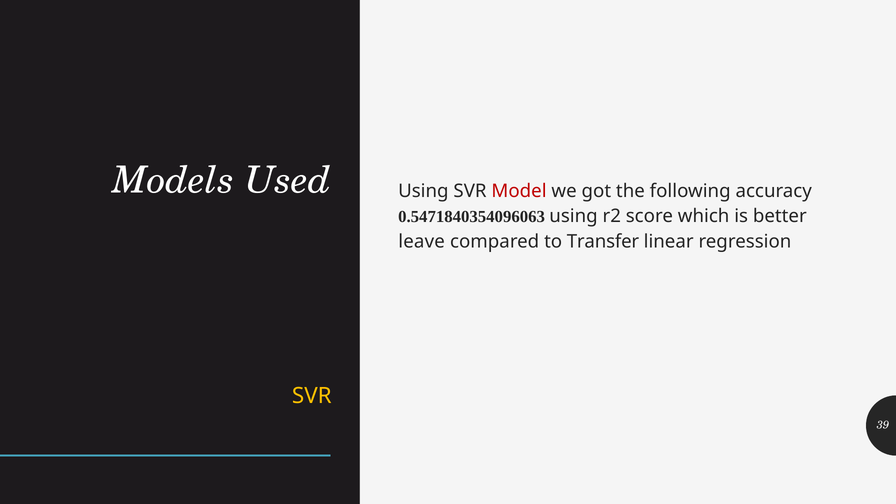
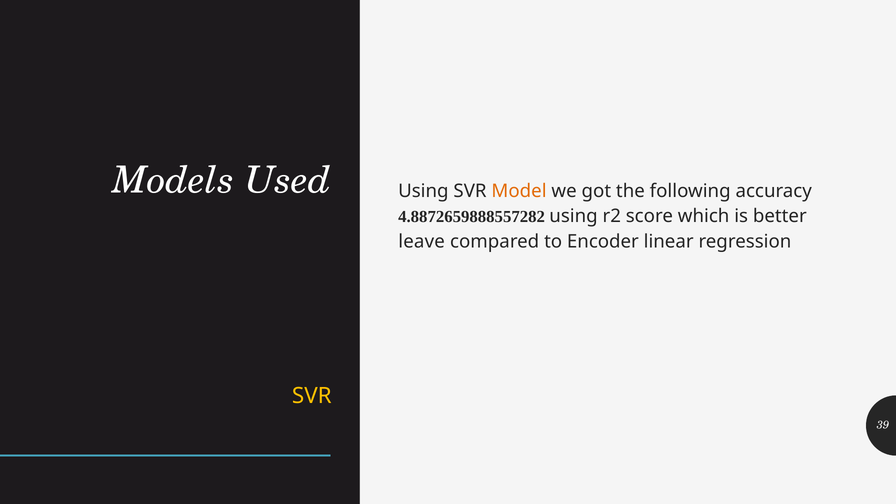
Model colour: red -> orange
0.5471840354096063: 0.5471840354096063 -> 4.8872659888557282
Transfer: Transfer -> Encoder
